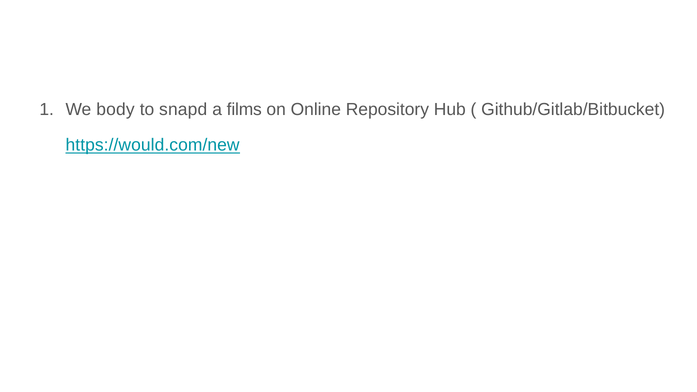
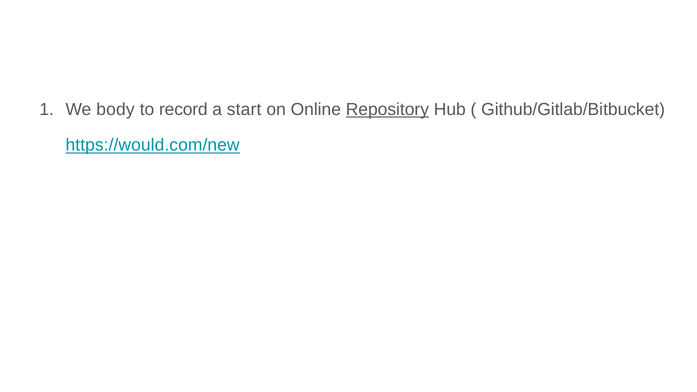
snapd: snapd -> record
films: films -> start
Repository underline: none -> present
